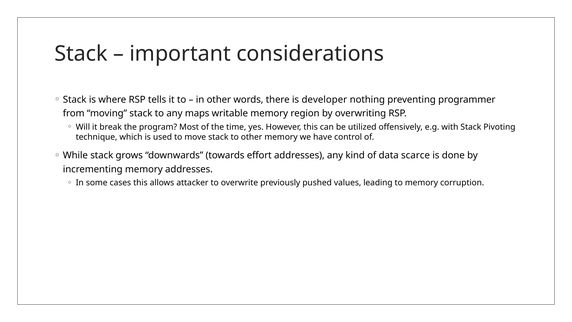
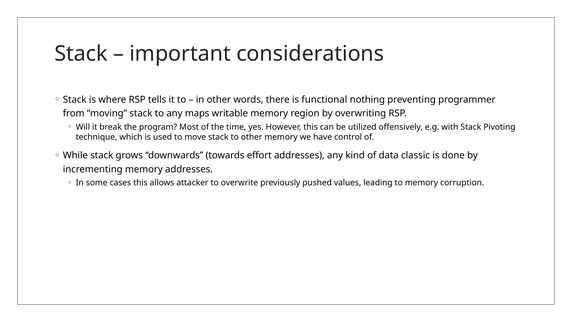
developer: developer -> functional
scarce: scarce -> classic
